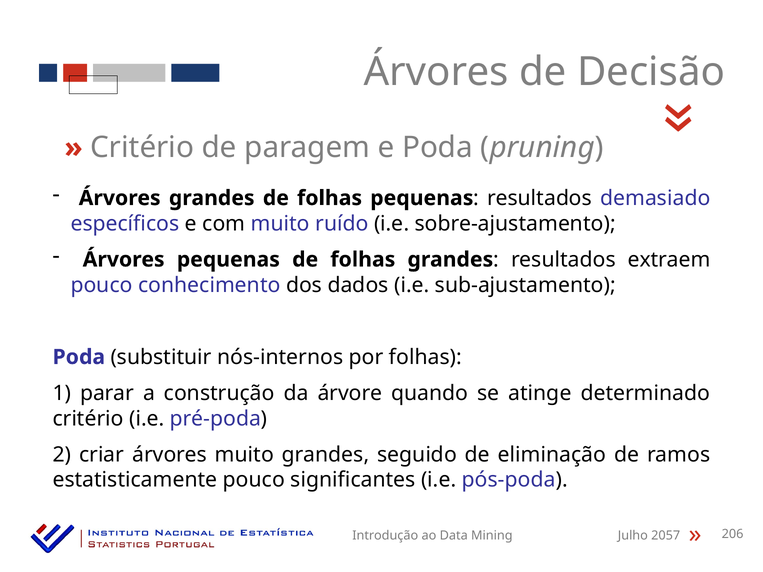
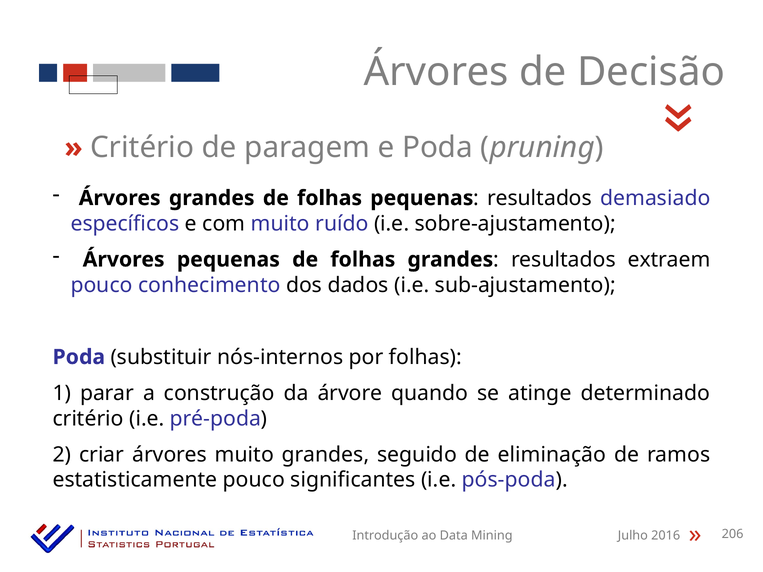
2057: 2057 -> 2016
